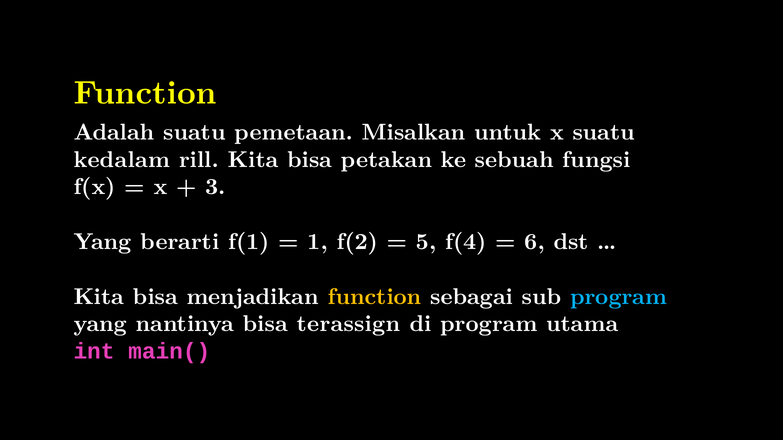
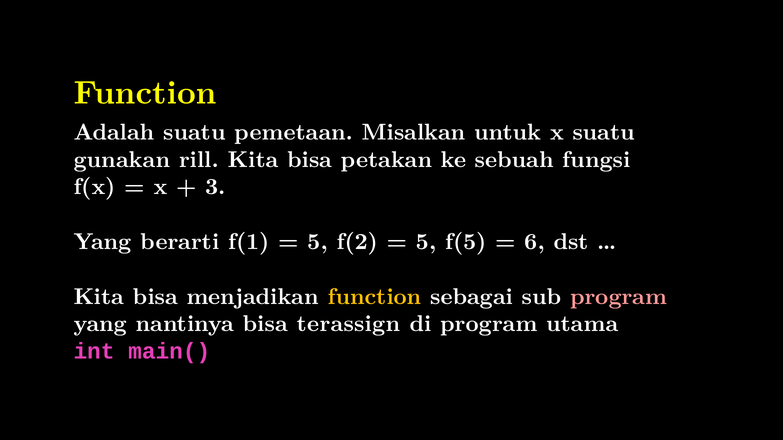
kedalam: kedalam -> gunakan
1 at (318, 242): 1 -> 5
f(4: f(4 -> f(5
program at (619, 297) colour: light blue -> pink
